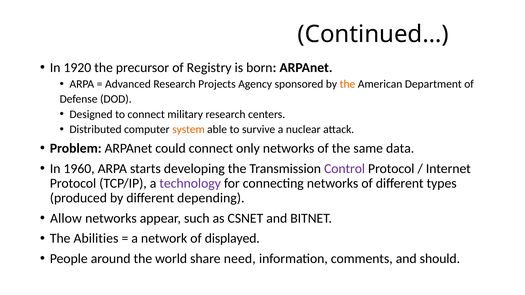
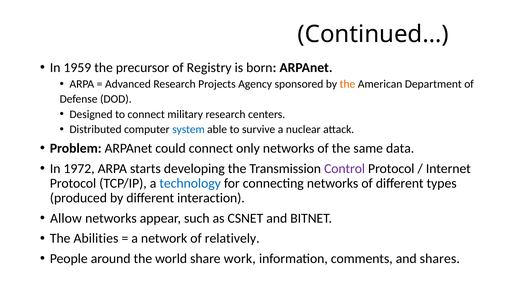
1920: 1920 -> 1959
system colour: orange -> blue
1960: 1960 -> 1972
technology colour: purple -> blue
depending: depending -> interaction
displayed: displayed -> relatively
need: need -> work
should: should -> shares
